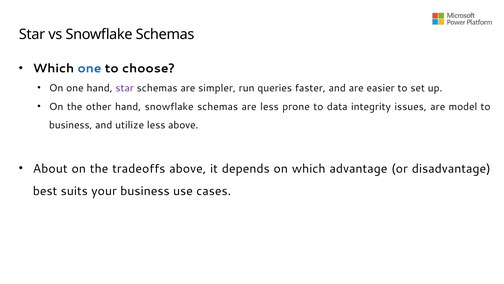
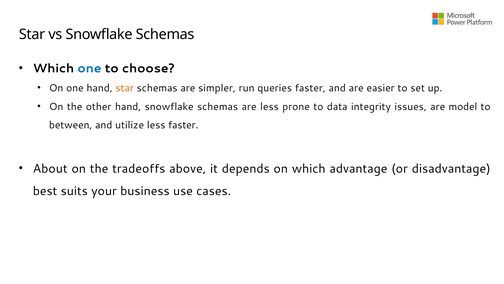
star at (125, 88) colour: purple -> orange
business at (71, 125): business -> between
less above: above -> faster
